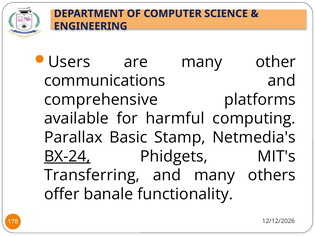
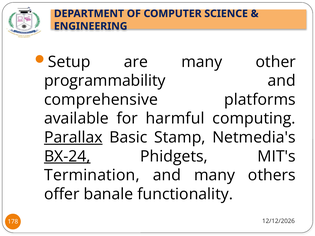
Users: Users -> Setup
communications: communications -> programmability
Parallax underline: none -> present
Transferring: Transferring -> Termination
